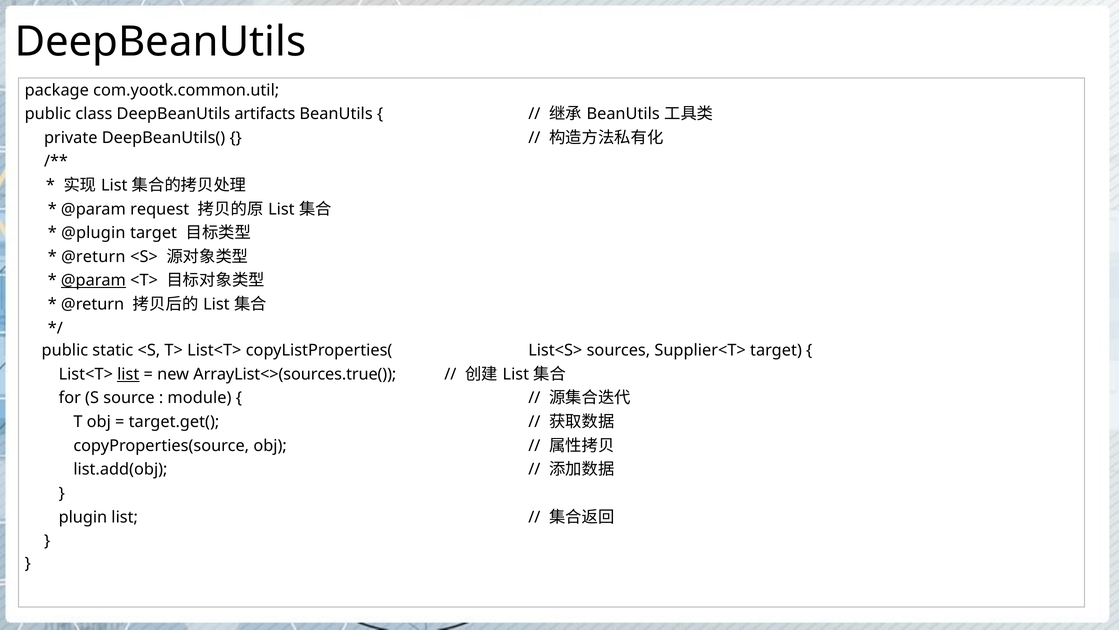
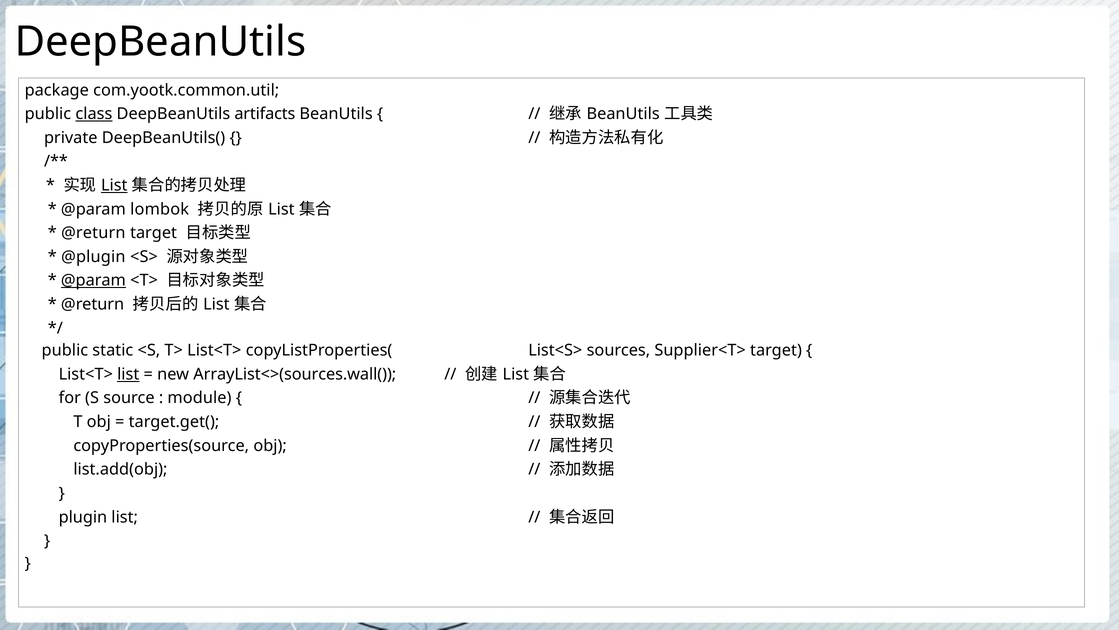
class underline: none -> present
List at (114, 185) underline: none -> present
request: request -> lombok
@plugin at (93, 233): @plugin -> @return
@return at (93, 257): @return -> @plugin
ArrayList<>(sources.true(: ArrayList<>(sources.true( -> ArrayList<>(sources.wall(
